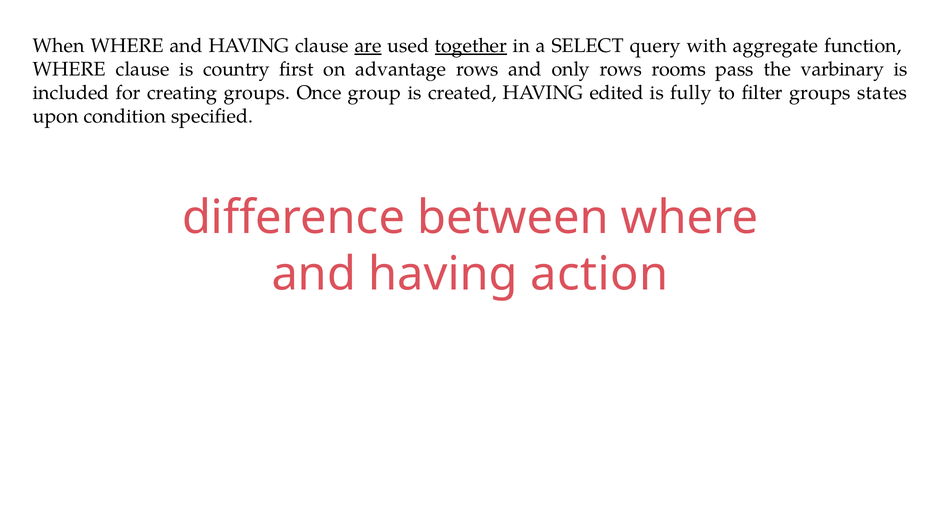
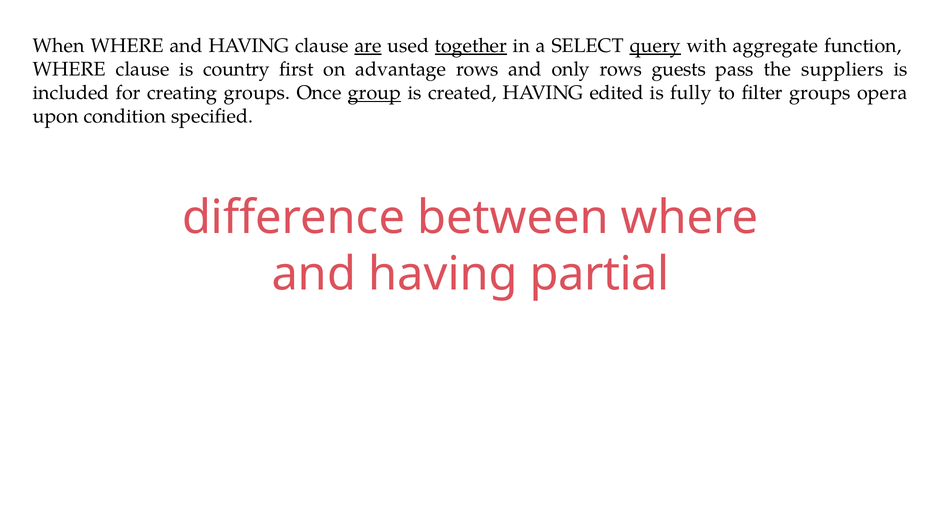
query underline: none -> present
rooms: rooms -> guests
varbinary: varbinary -> suppliers
group underline: none -> present
states: states -> opera
action: action -> partial
